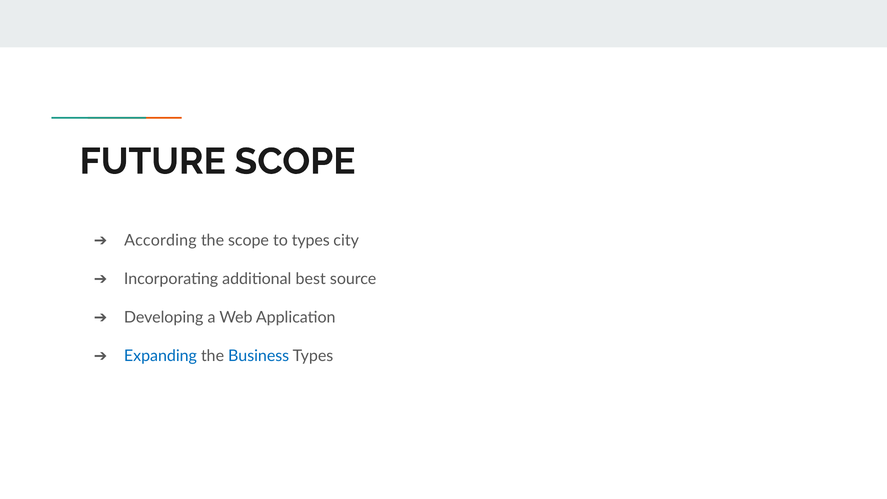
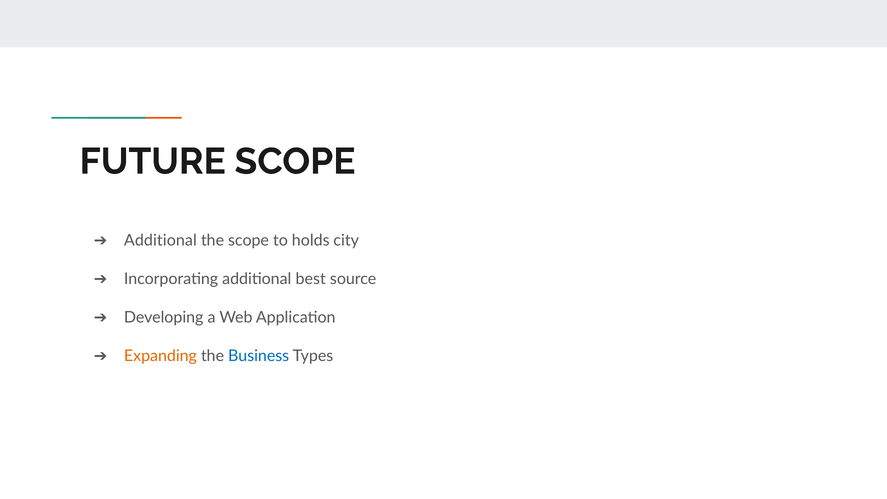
According at (160, 241): According -> Additional
to types: types -> holds
Expanding colour: blue -> orange
